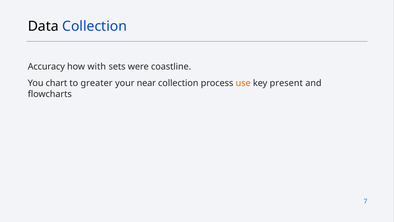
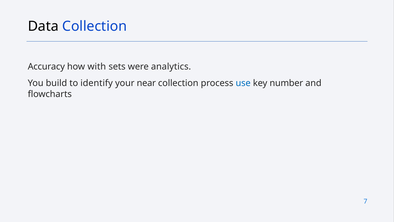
coastline: coastline -> analytics
chart: chart -> build
greater: greater -> identify
use colour: orange -> blue
present: present -> number
